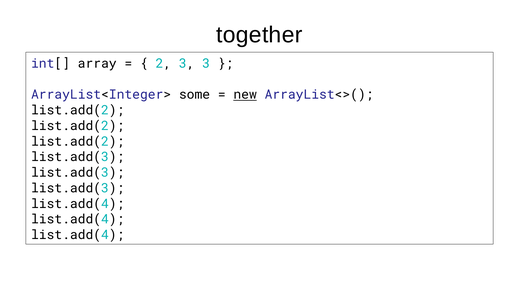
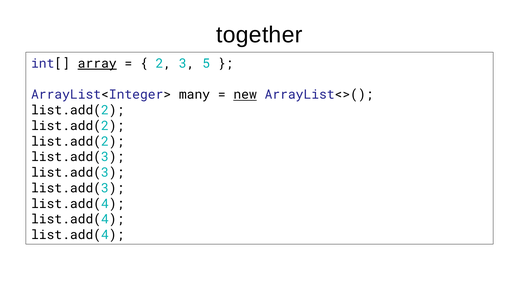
array underline: none -> present
3 3: 3 -> 5
some: some -> many
